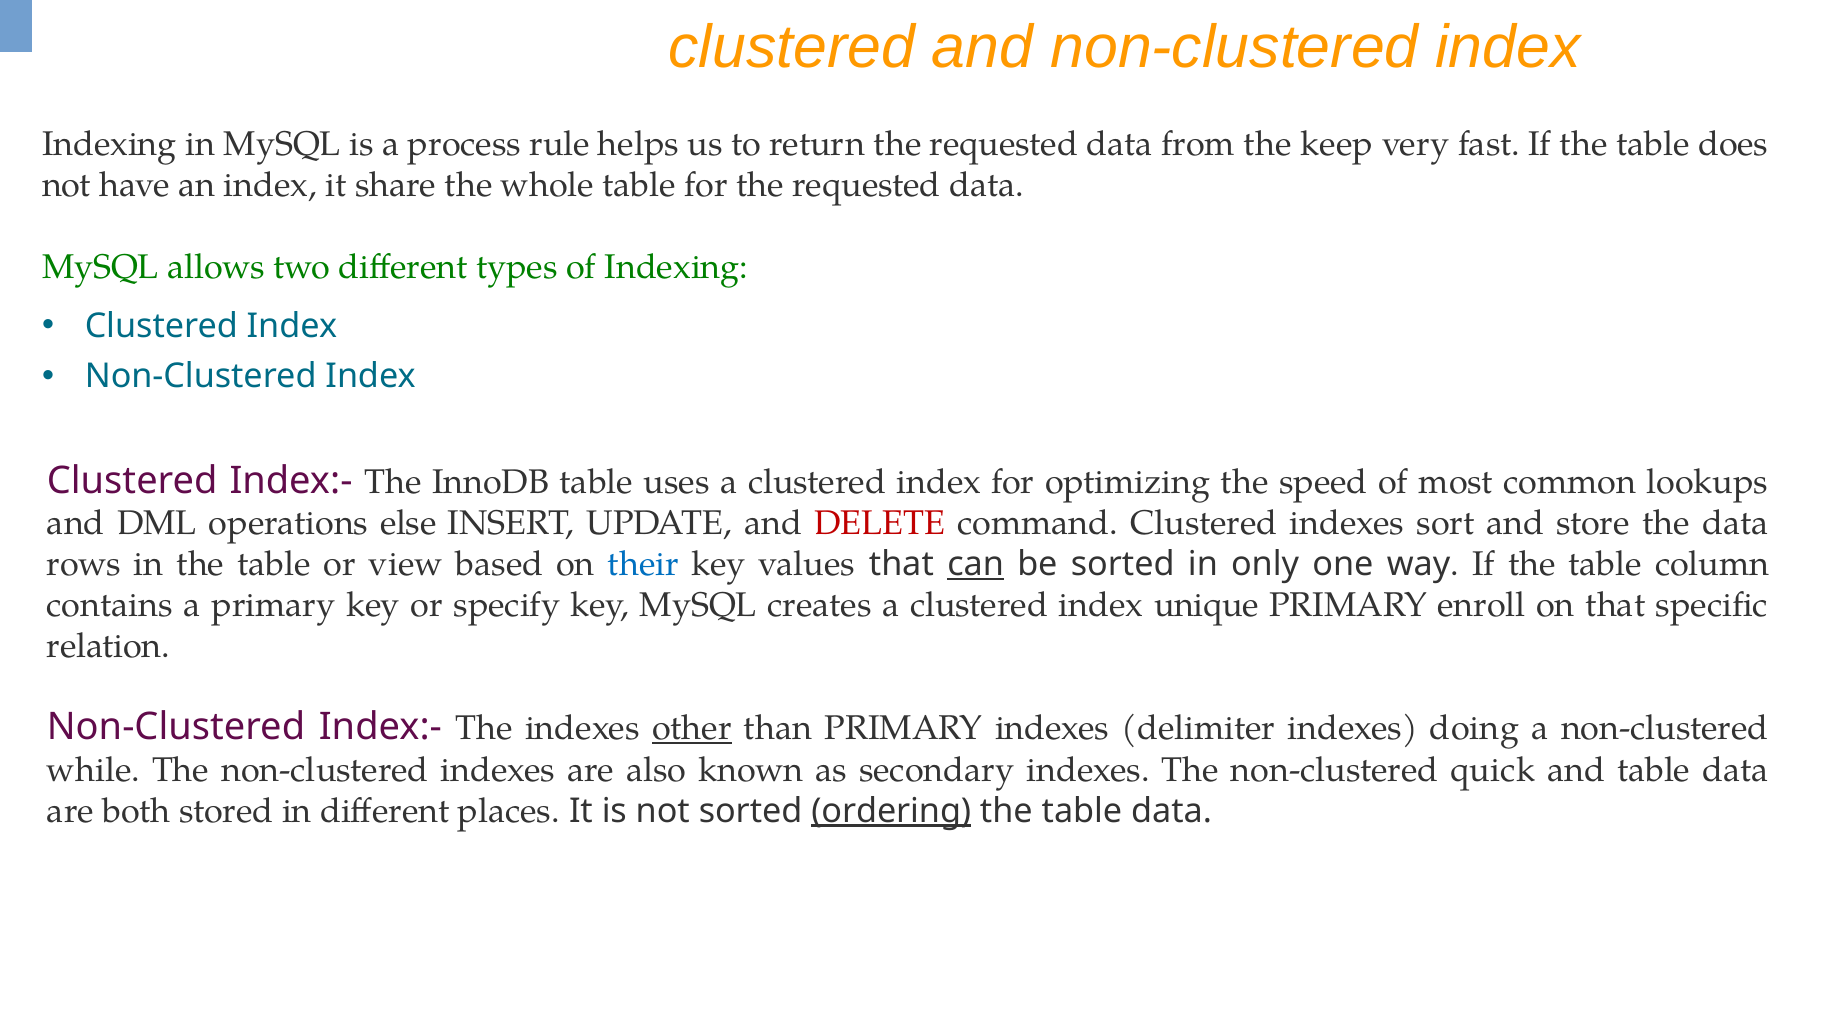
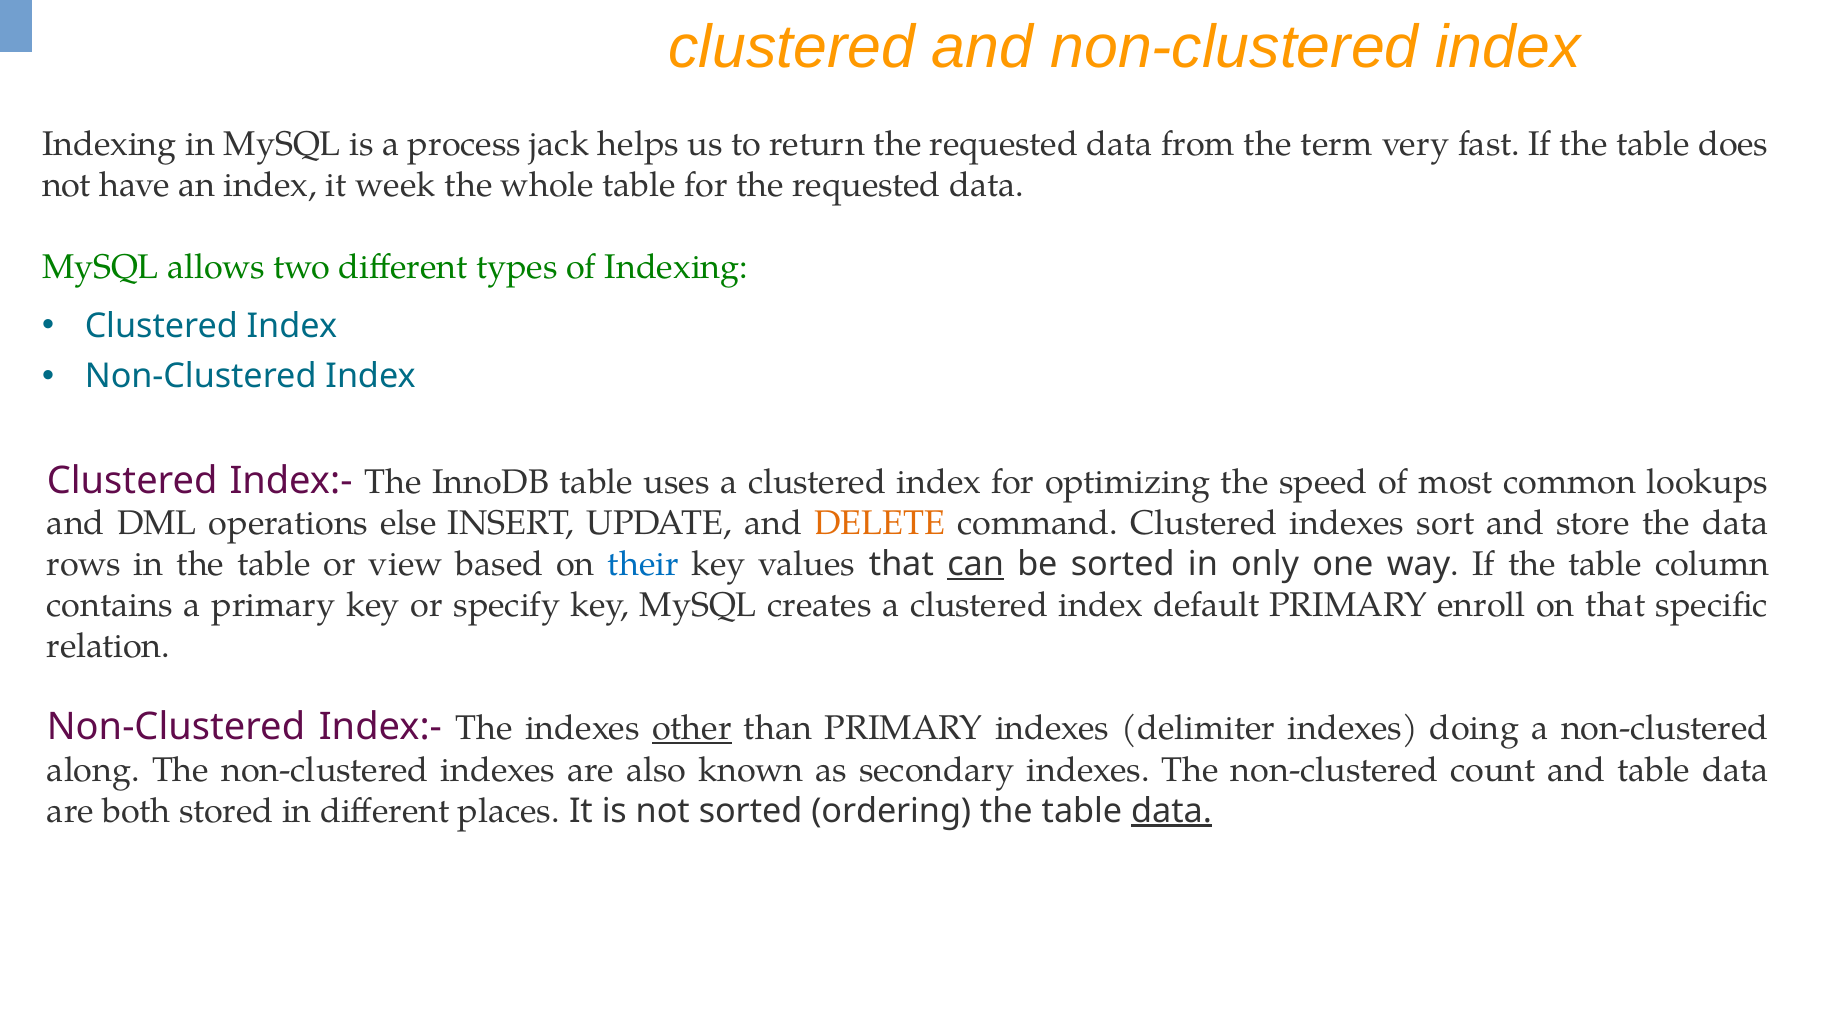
rule: rule -> jack
keep: keep -> term
share: share -> week
DELETE colour: red -> orange
unique: unique -> default
while: while -> along
quick: quick -> count
ordering underline: present -> none
data at (1172, 810) underline: none -> present
